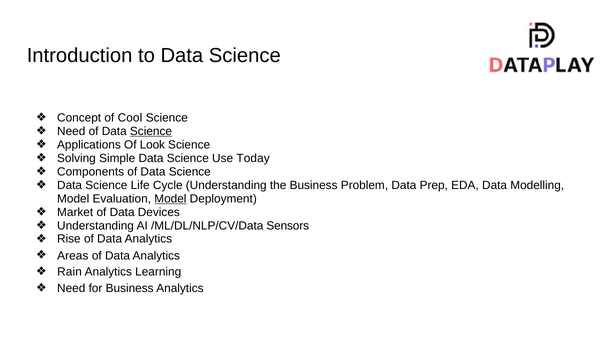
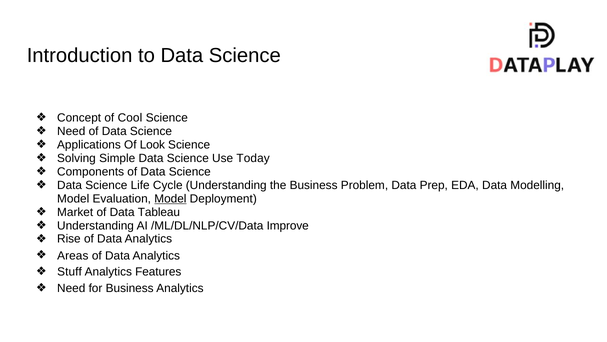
Science at (151, 131) underline: present -> none
Devices: Devices -> Tableau
Sensors: Sensors -> Improve
Rain: Rain -> Stuff
Learning: Learning -> Features
